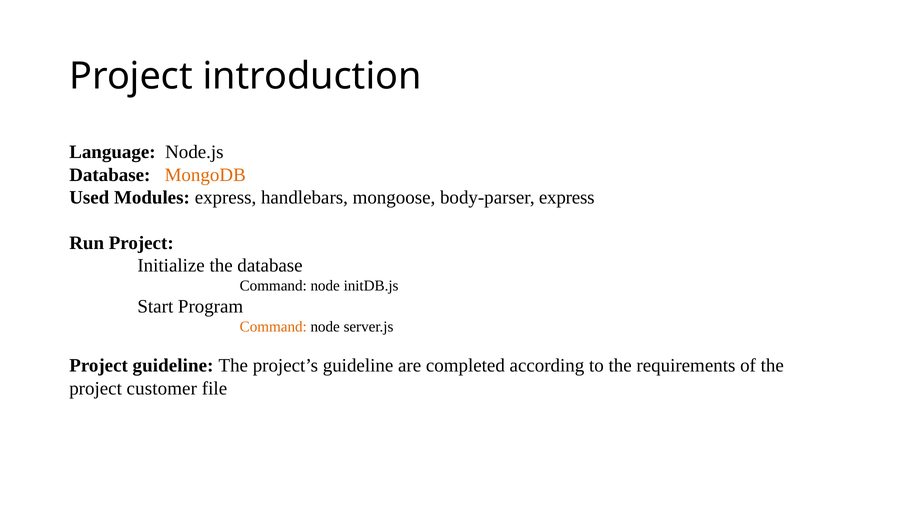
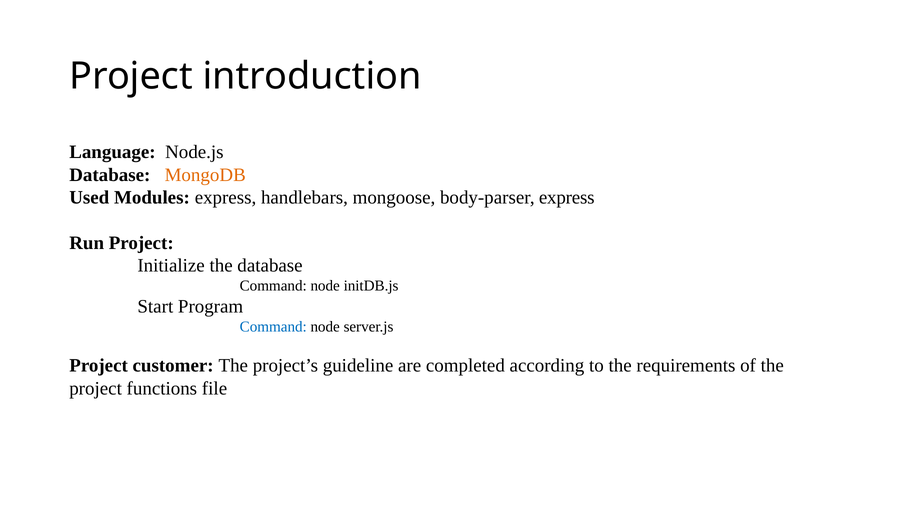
Command at (273, 327) colour: orange -> blue
Project guideline: guideline -> customer
customer: customer -> functions
